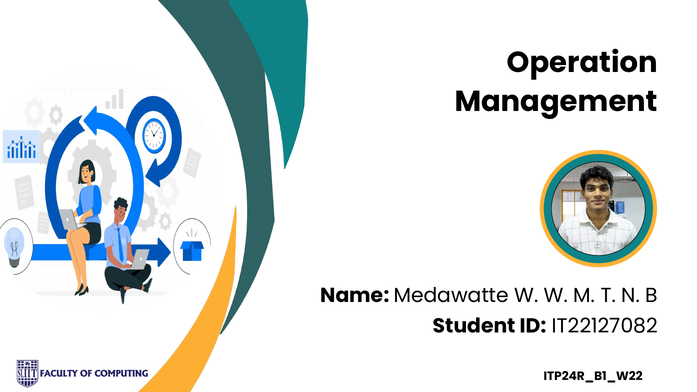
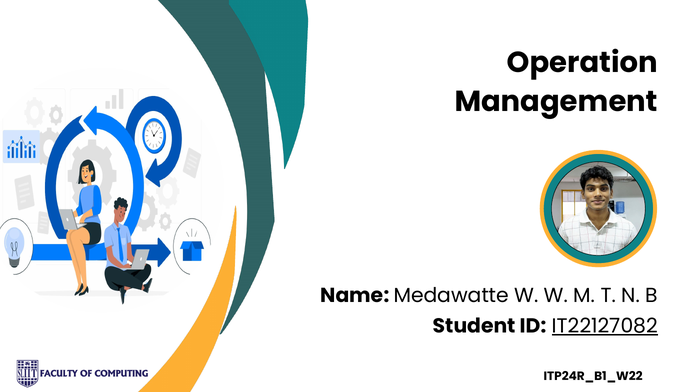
IT22127082 underline: none -> present
